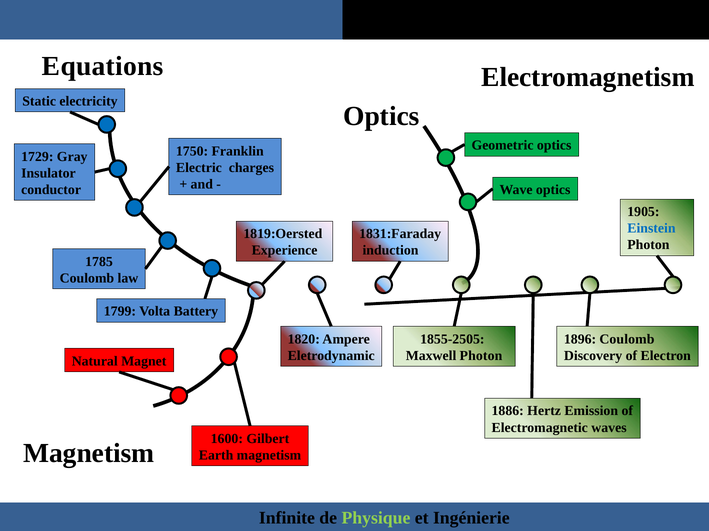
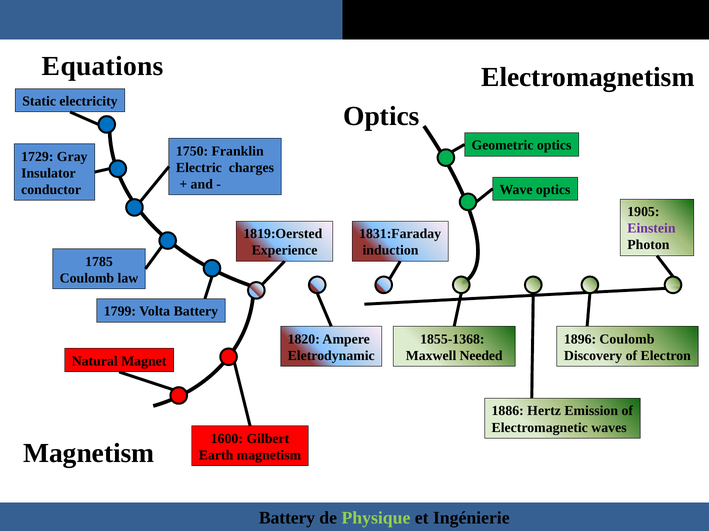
Einstein colour: blue -> purple
1855-2505: 1855-2505 -> 1855-1368
Maxwell Photon: Photon -> Needed
Infinite at (287, 518): Infinite -> Battery
